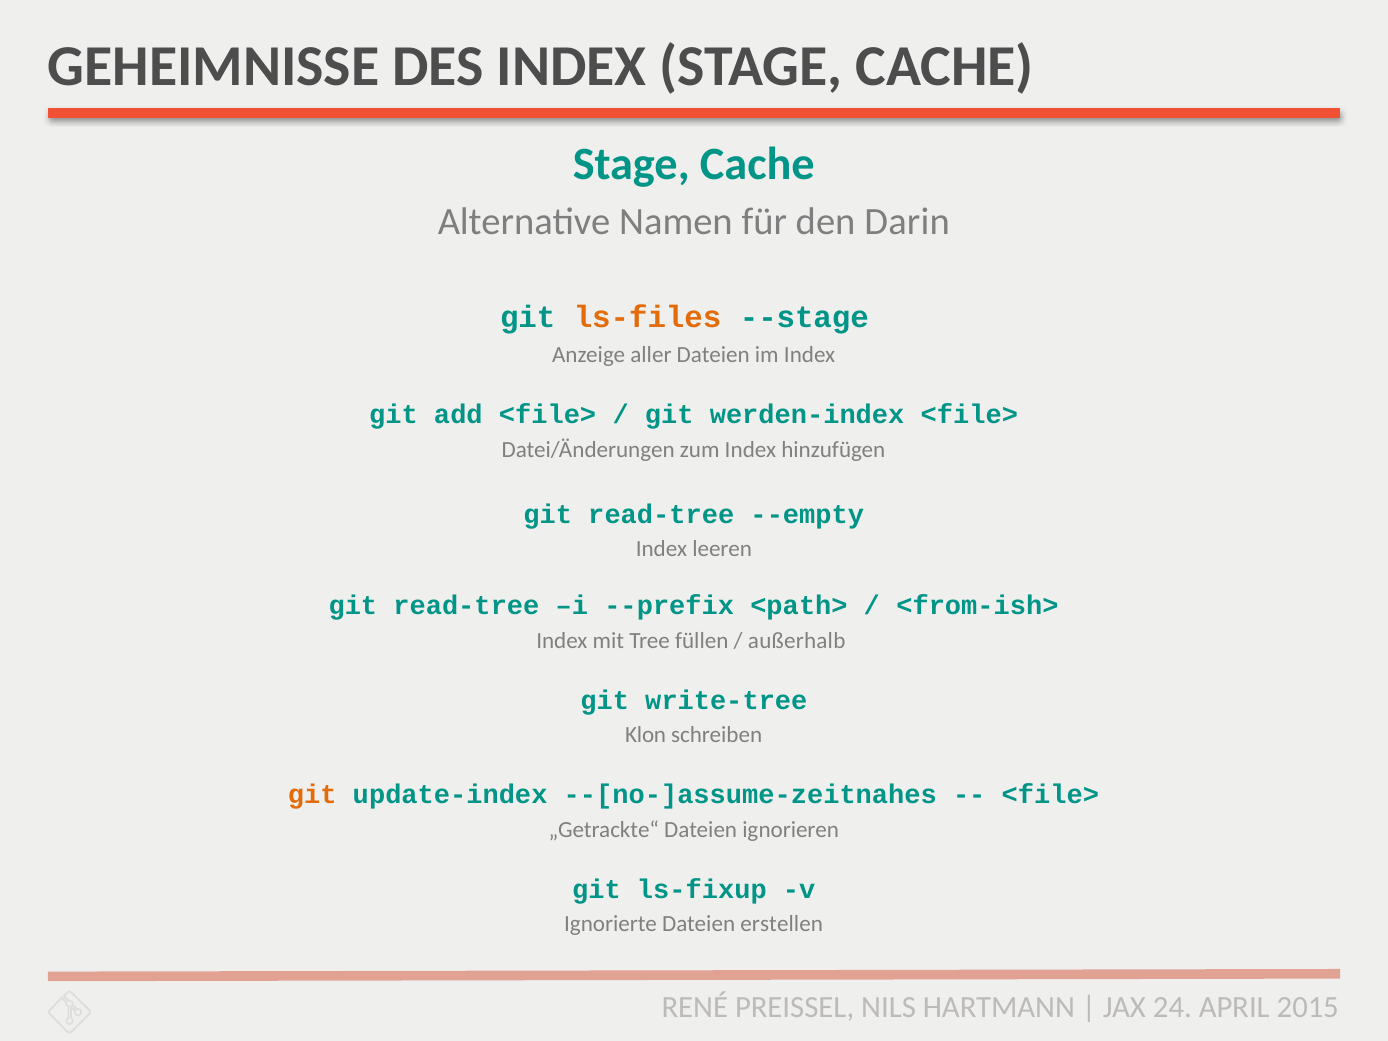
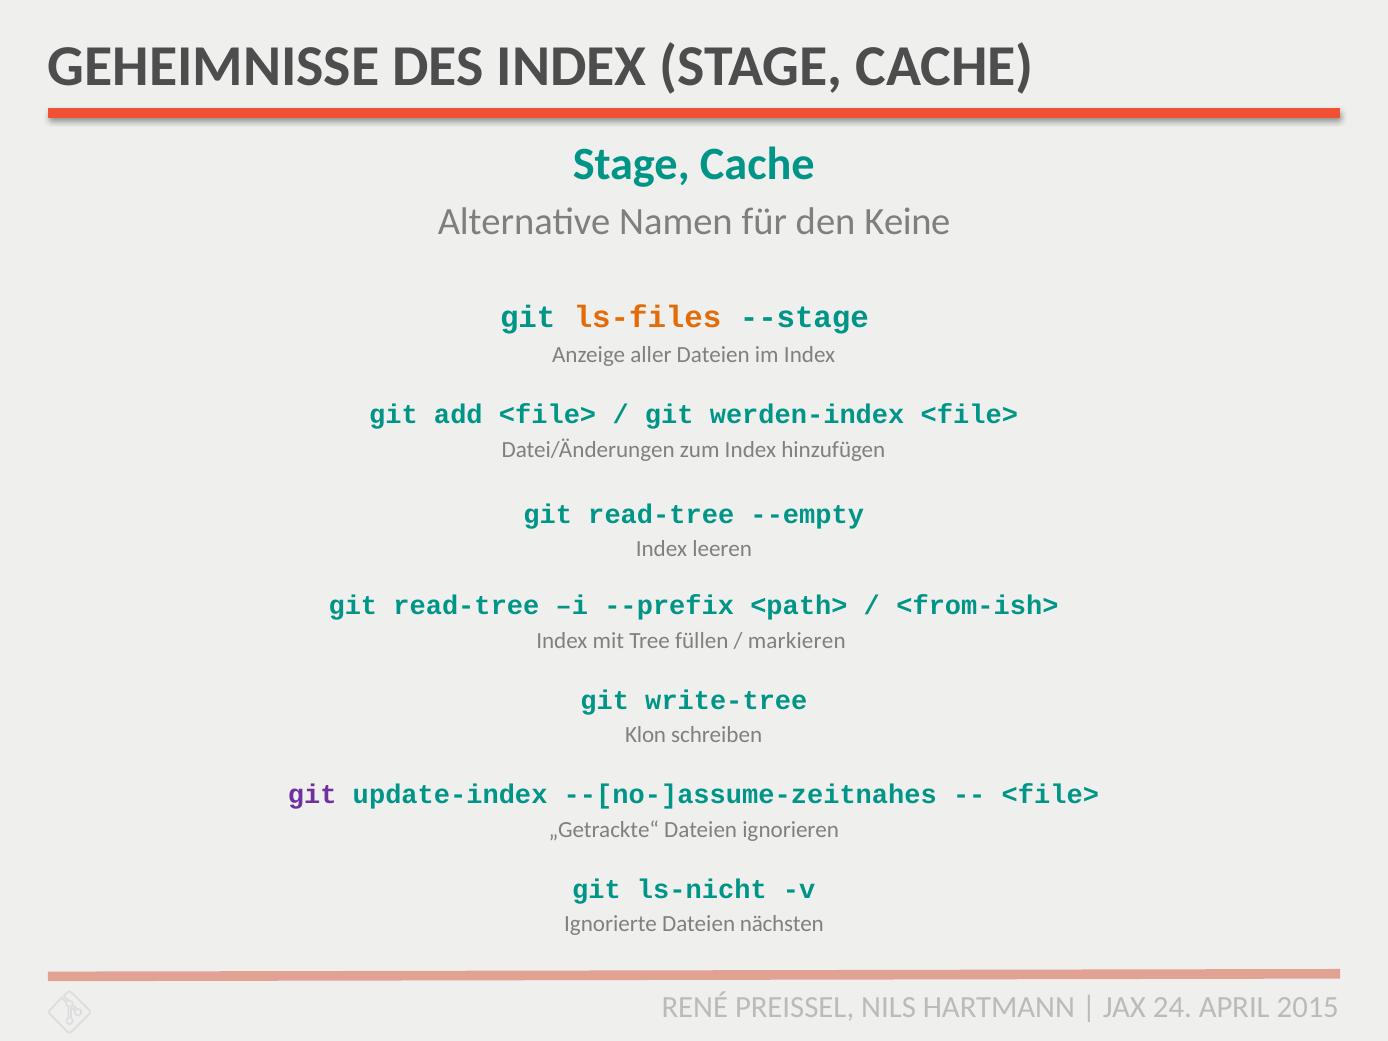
Darin: Darin -> Keine
außerhalb: außerhalb -> markieren
git at (312, 795) colour: orange -> purple
ls-fixup: ls-fixup -> ls-nicht
erstellen: erstellen -> nächsten
